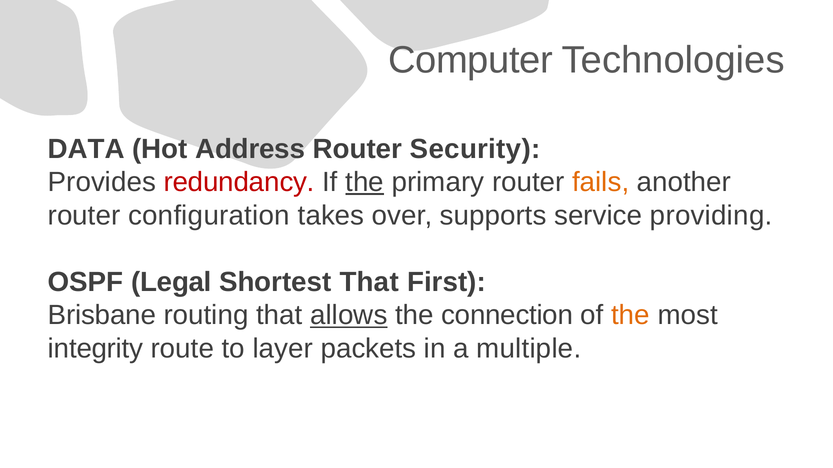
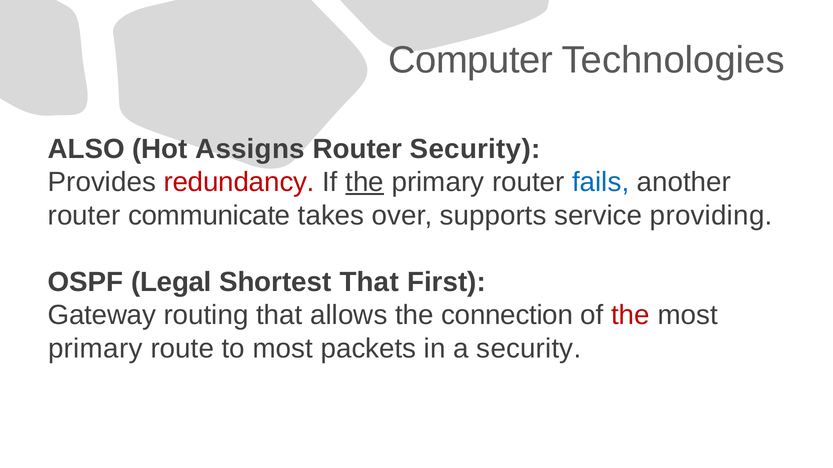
DATA: DATA -> ALSO
Address: Address -> Assigns
fails colour: orange -> blue
configuration: configuration -> communicate
Brisbane: Brisbane -> Gateway
allows underline: present -> none
the at (631, 316) colour: orange -> red
integrity at (96, 349): integrity -> primary
to layer: layer -> most
a multiple: multiple -> security
